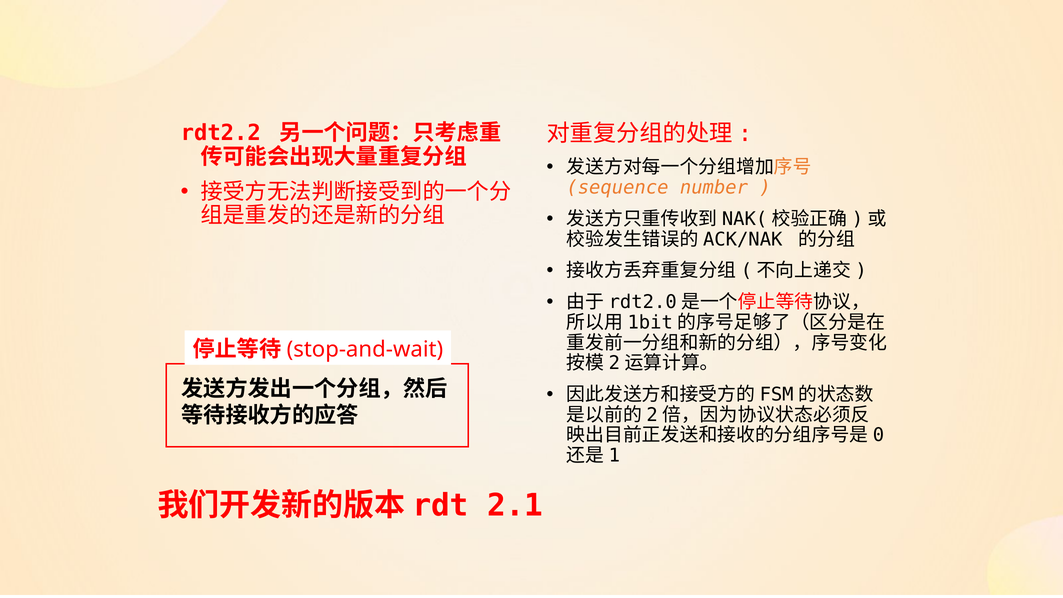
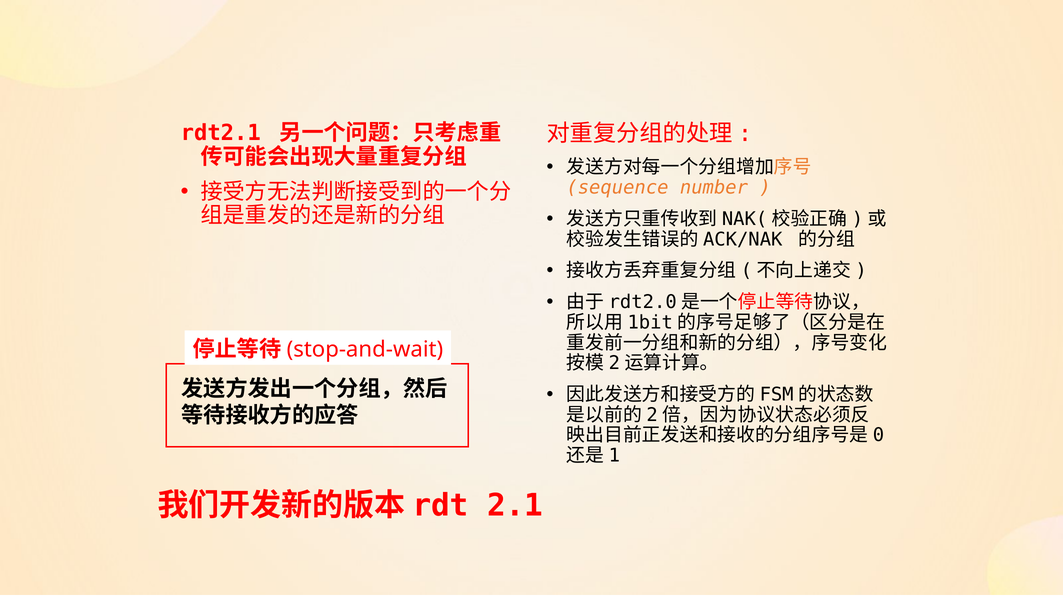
rdt2.2: rdt2.2 -> rdt2.1
